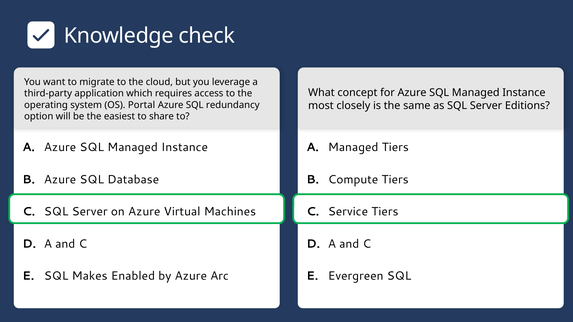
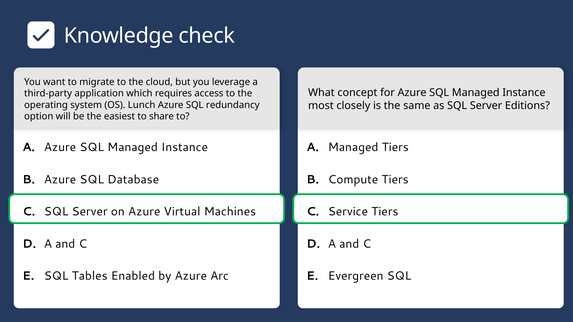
Portal: Portal -> Lunch
Makes: Makes -> Tables
